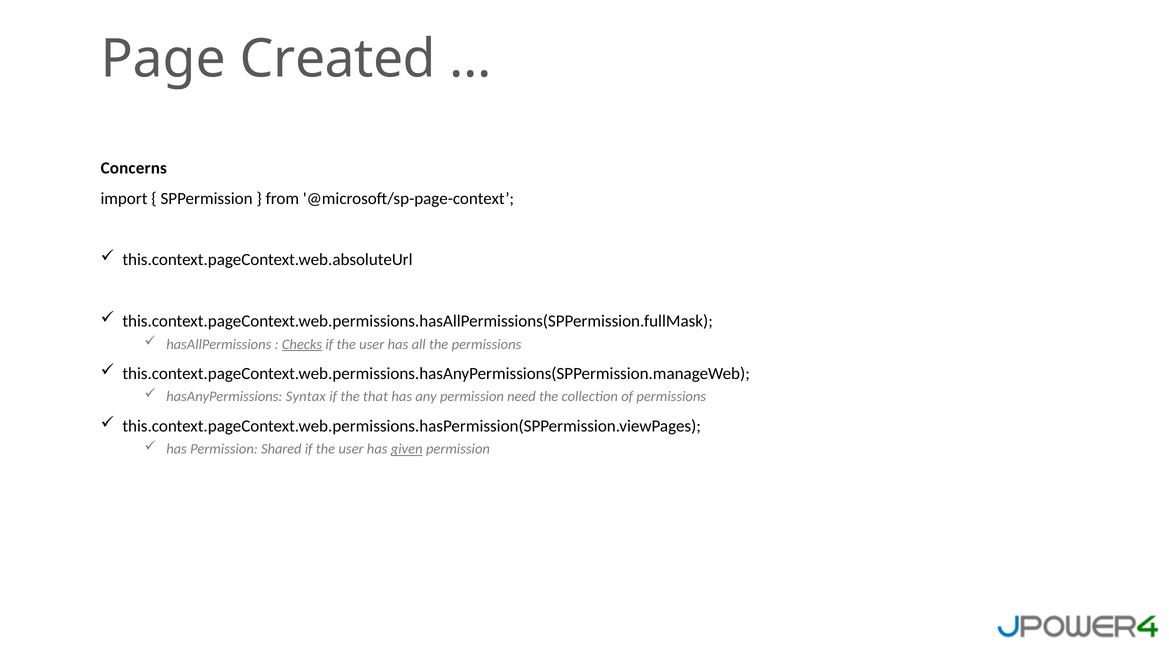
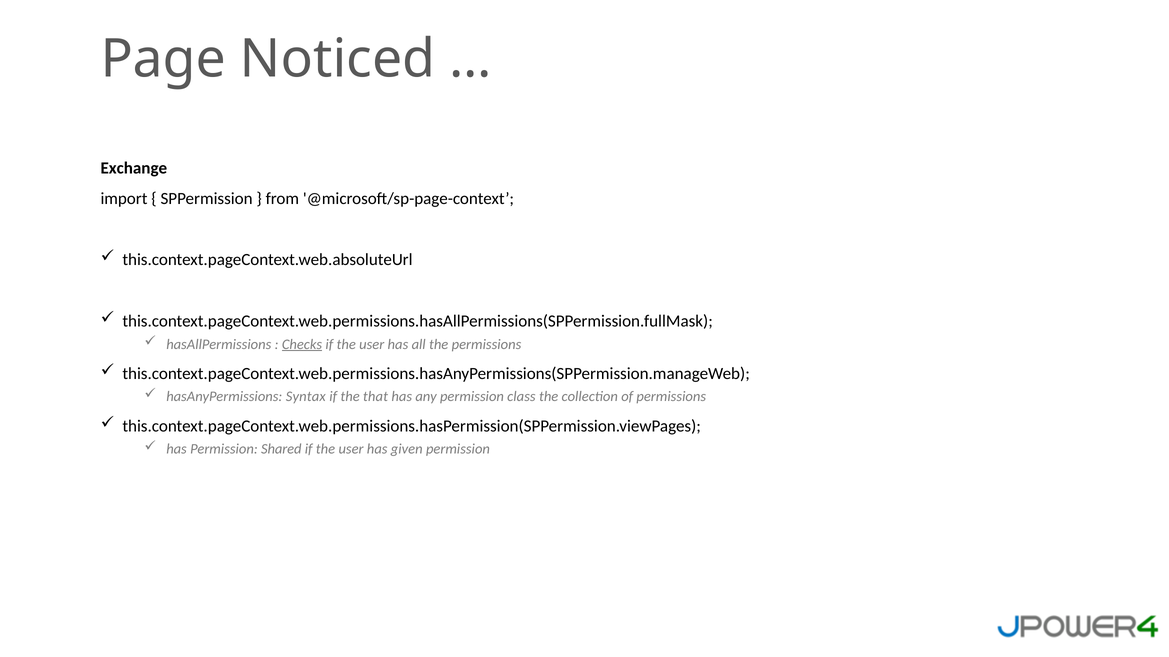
Created: Created -> Noticed
Concerns: Concerns -> Exchange
need: need -> class
given underline: present -> none
